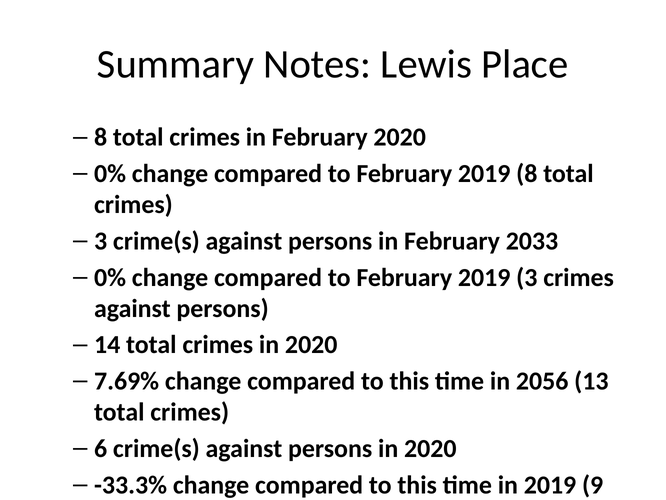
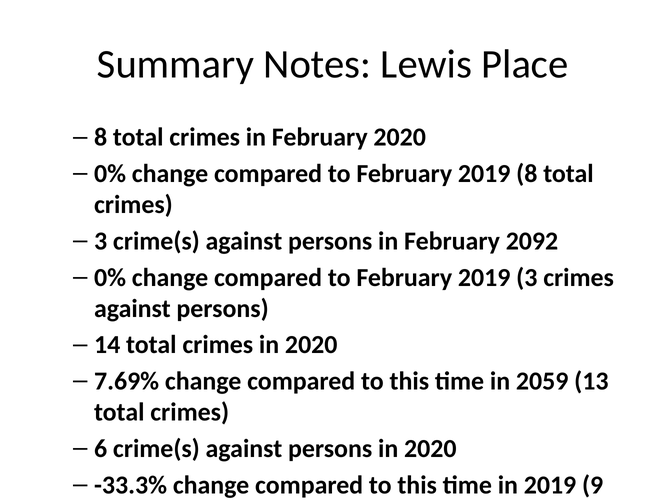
2033: 2033 -> 2092
2056: 2056 -> 2059
